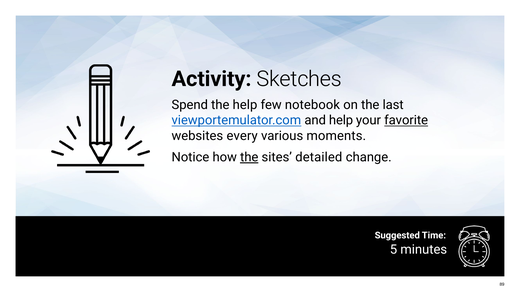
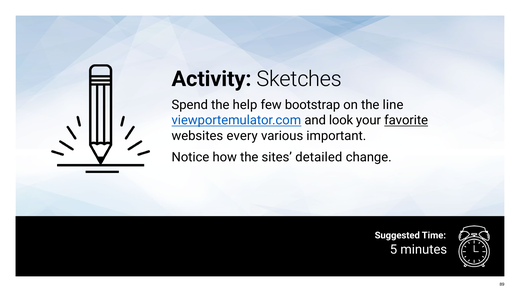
notebook: notebook -> bootstrap
last: last -> line
and help: help -> look
moments: moments -> important
the at (249, 158) underline: present -> none
